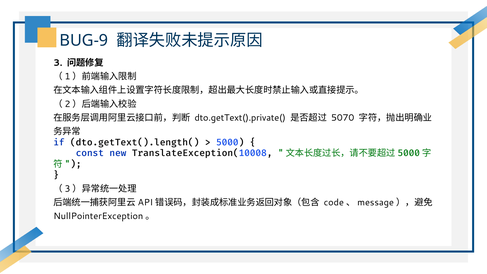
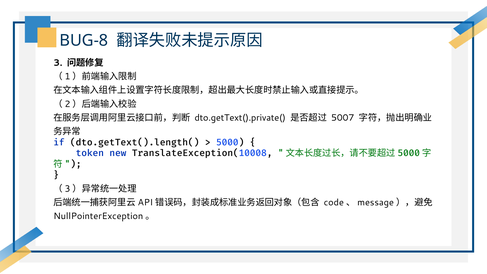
BUG-9: BUG-9 -> BUG-8
5070: 5070 -> 5007
const: const -> token
